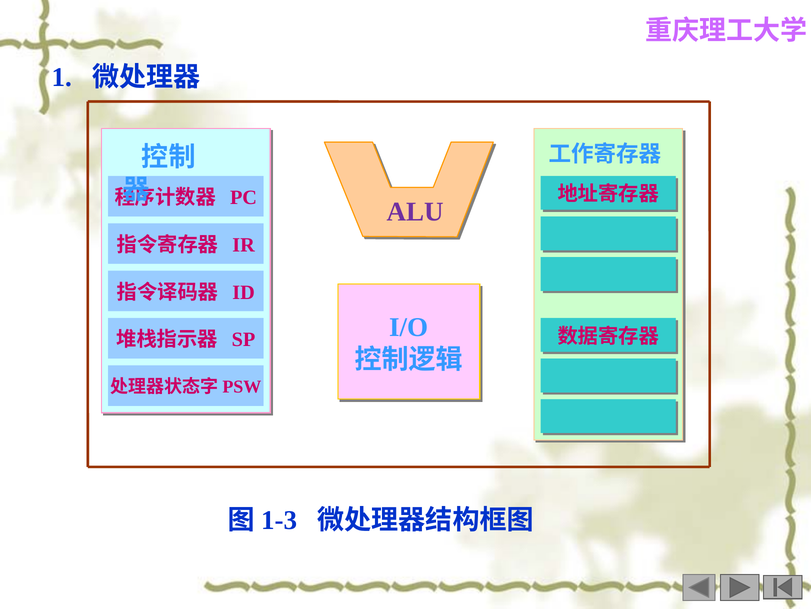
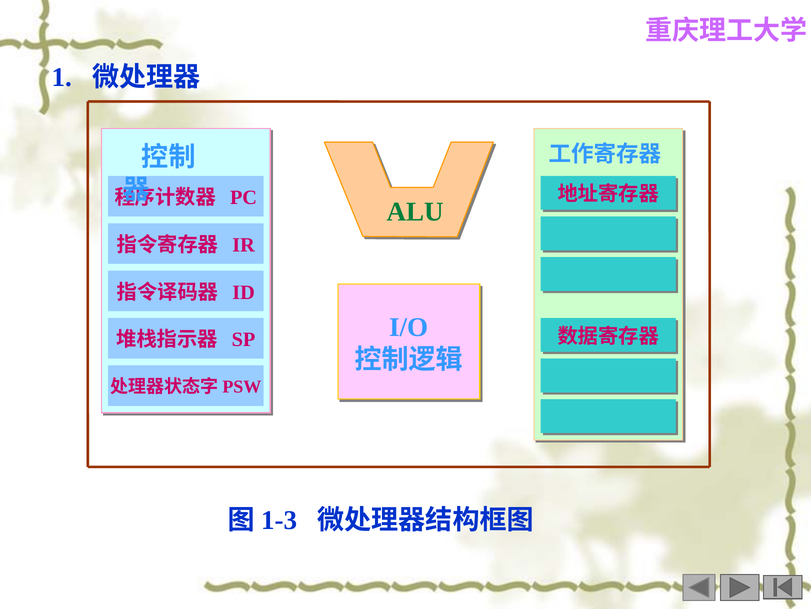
ALU colour: purple -> green
